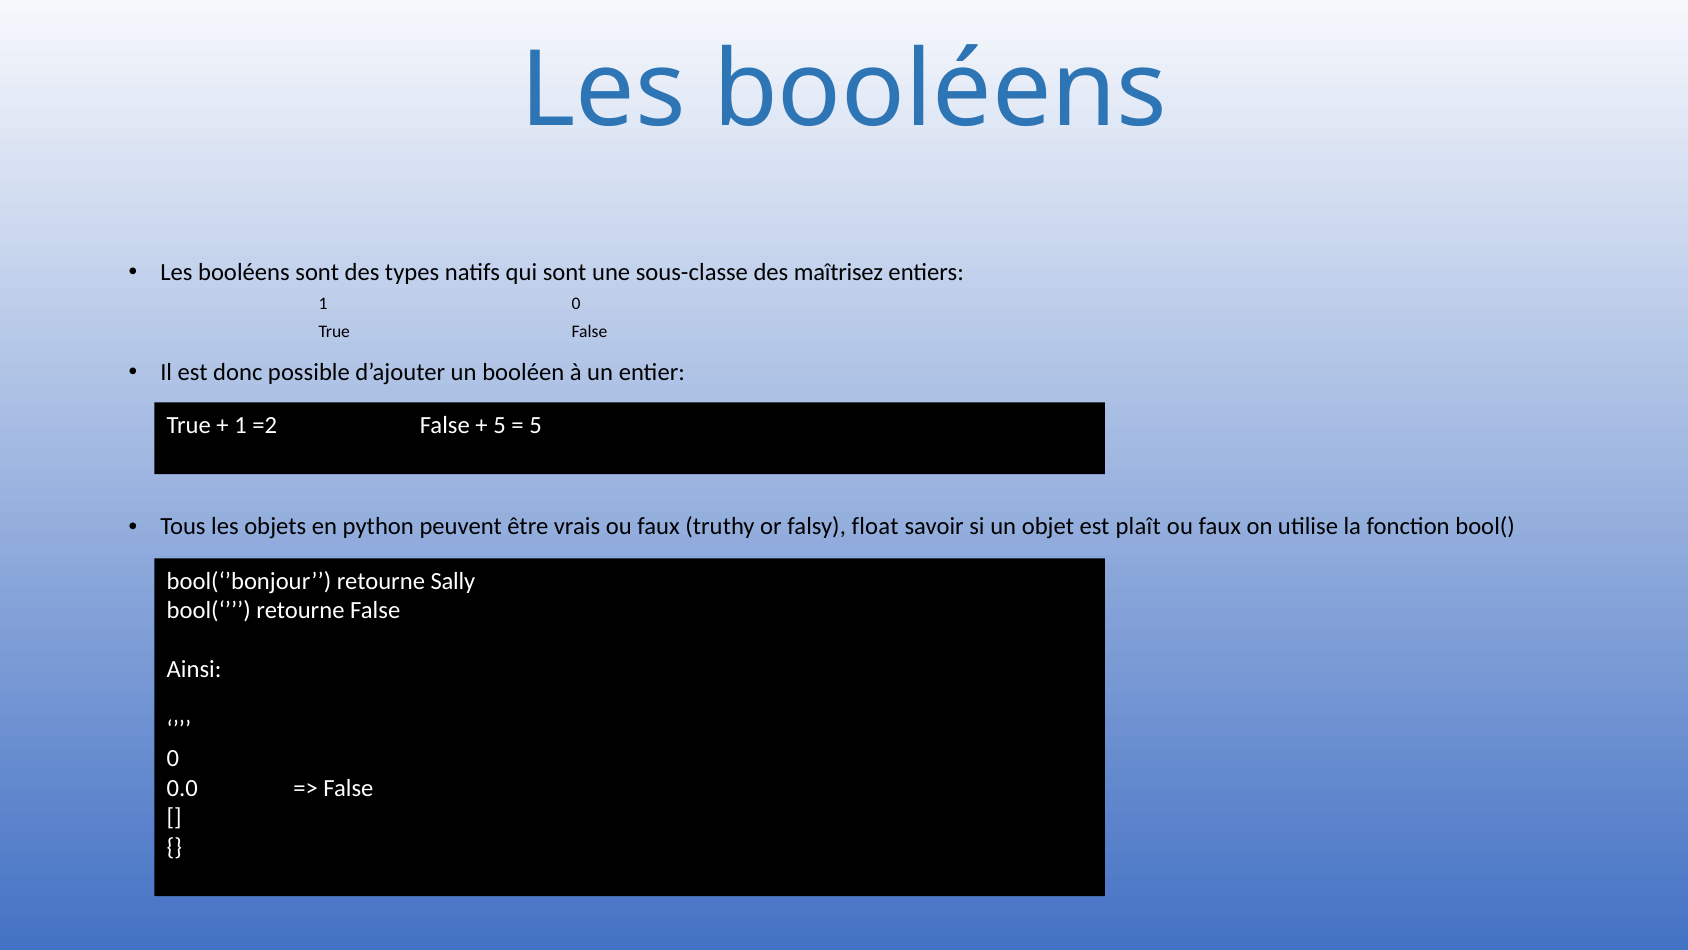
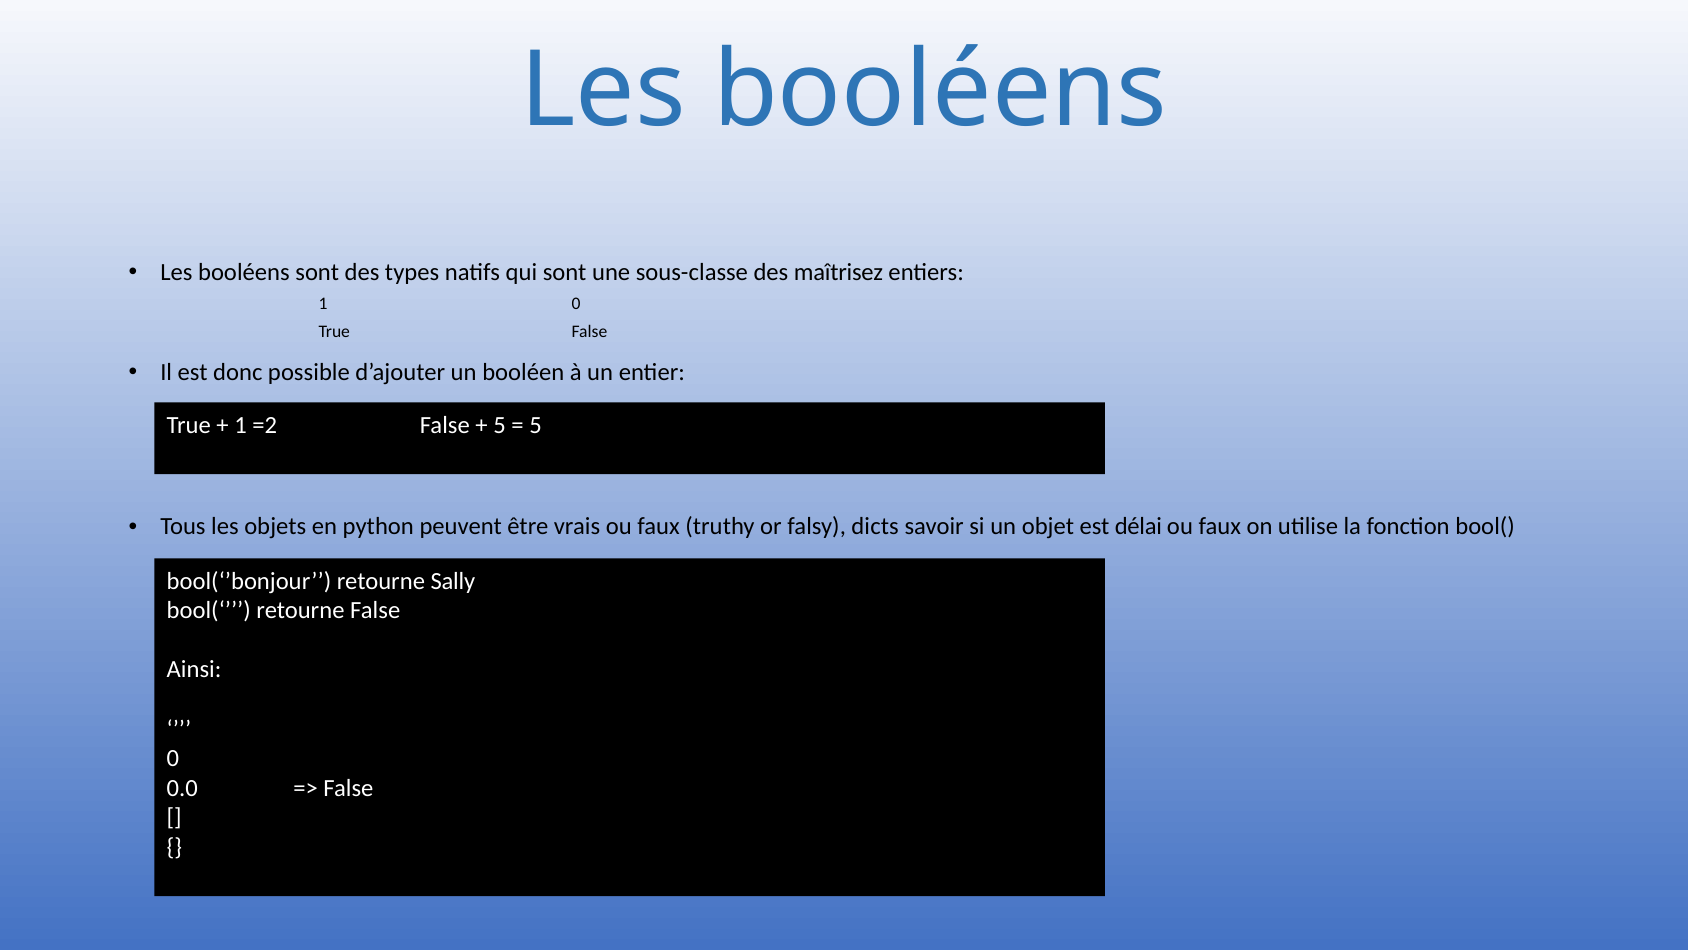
float: float -> dicts
plaît: plaît -> délai
